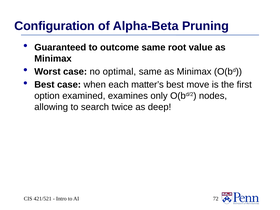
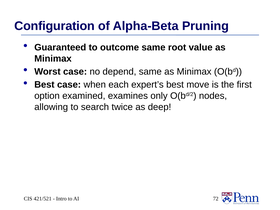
optimal: optimal -> depend
matter’s: matter’s -> expert’s
